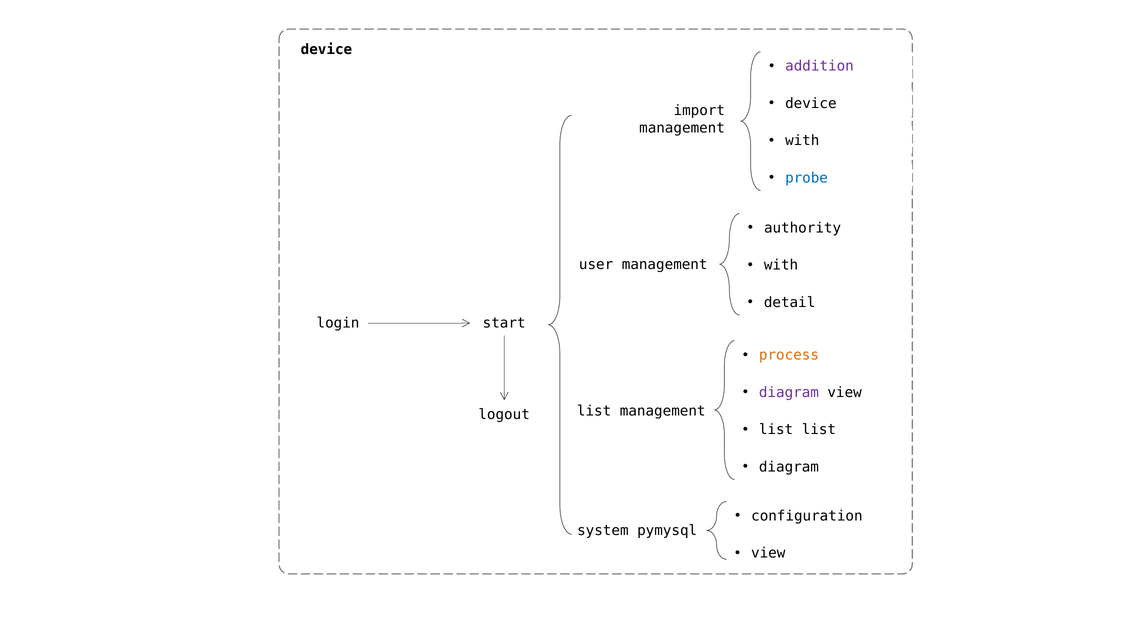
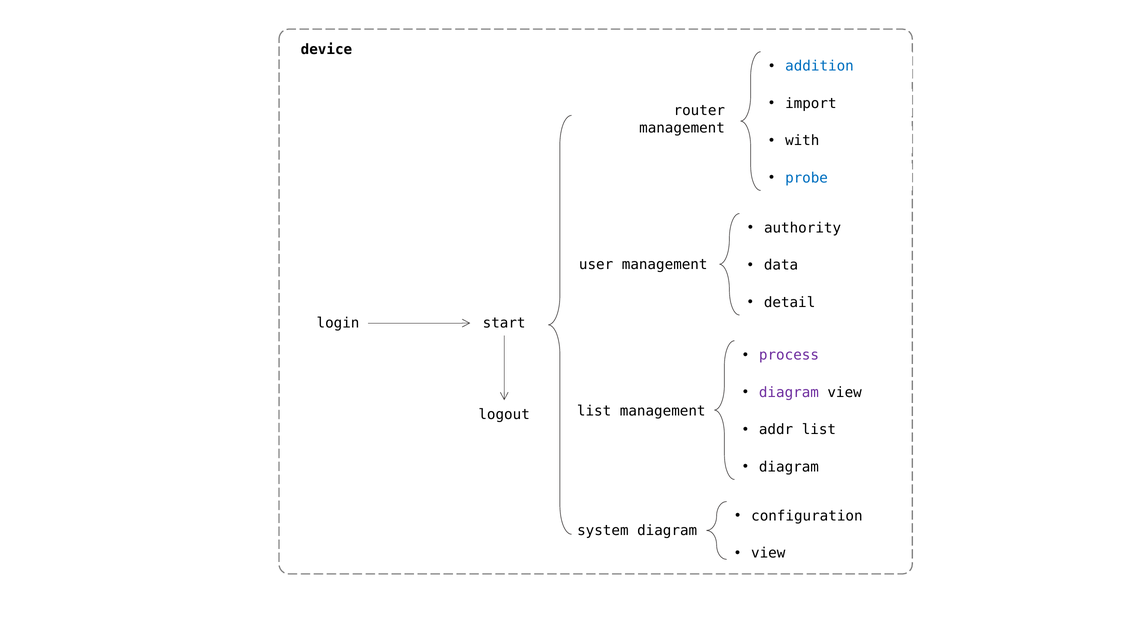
addition colour: purple -> blue
device at (811, 103): device -> import
import: import -> router
with at (781, 265): with -> data
process colour: orange -> purple
list at (776, 430): list -> addr
system pymysql: pymysql -> diagram
